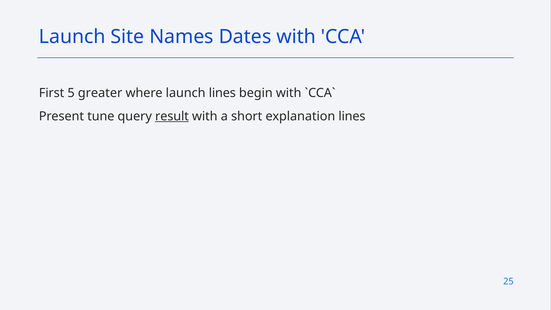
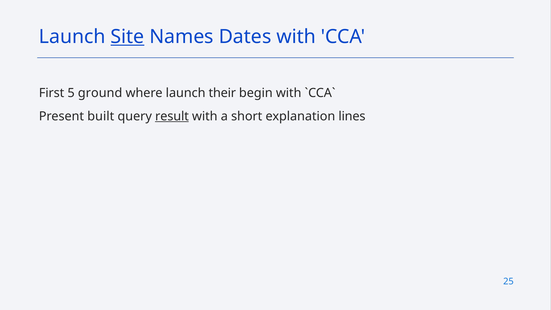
Site underline: none -> present
greater: greater -> ground
launch lines: lines -> their
tune: tune -> built
